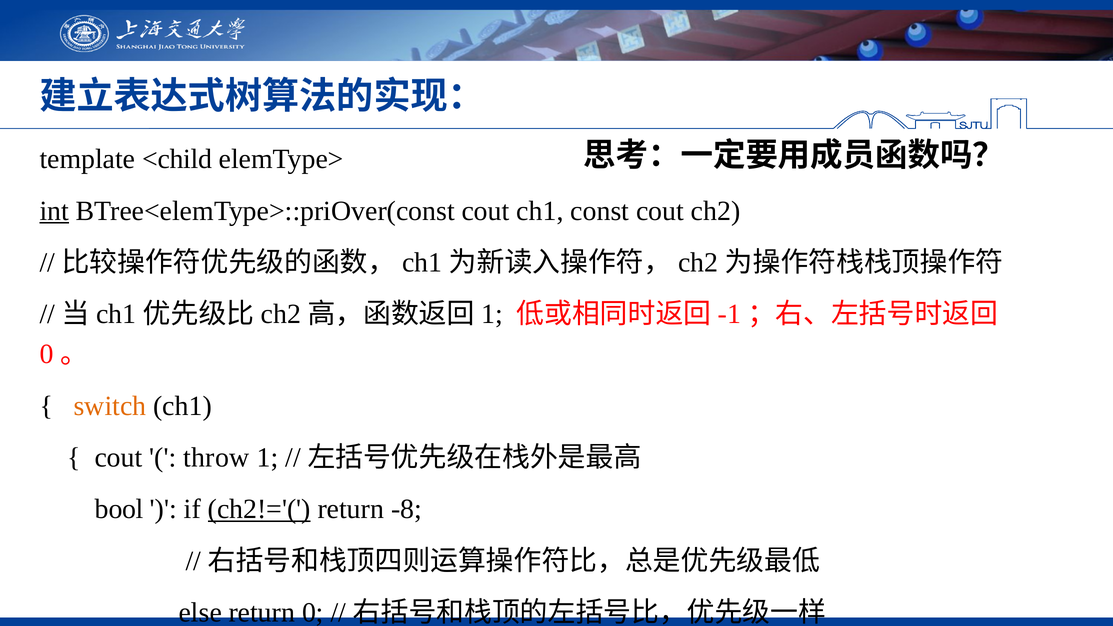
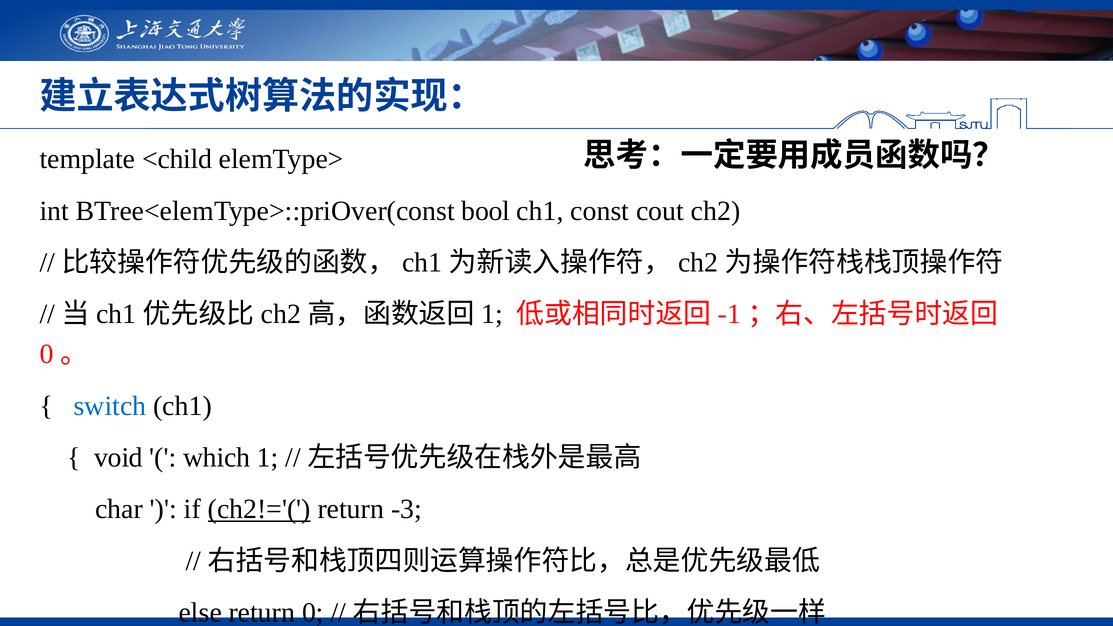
int underline: present -> none
BTree<elemType>::priOver(const cout: cout -> bool
switch colour: orange -> blue
cout at (118, 458): cout -> void
throw: throw -> which
bool: bool -> char
-8: -8 -> -3
